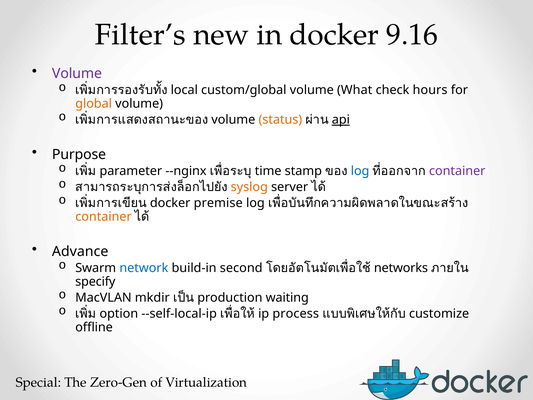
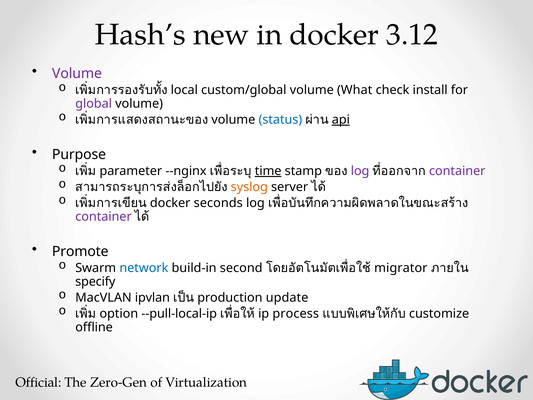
Filter’s: Filter’s -> Hash’s
9.16: 9.16 -> 3.12
hours: hours -> install
global colour: orange -> purple
status colour: orange -> blue
time underline: none -> present
log at (360, 171) colour: blue -> purple
premise: premise -> seconds
container at (104, 217) colour: orange -> purple
Advance: Advance -> Promote
networks: networks -> migrator
mkdir: mkdir -> ipvlan
waiting: waiting -> update
--self-local-ip: --self-local-ip -> --pull-local-ip
Special: Special -> Official
